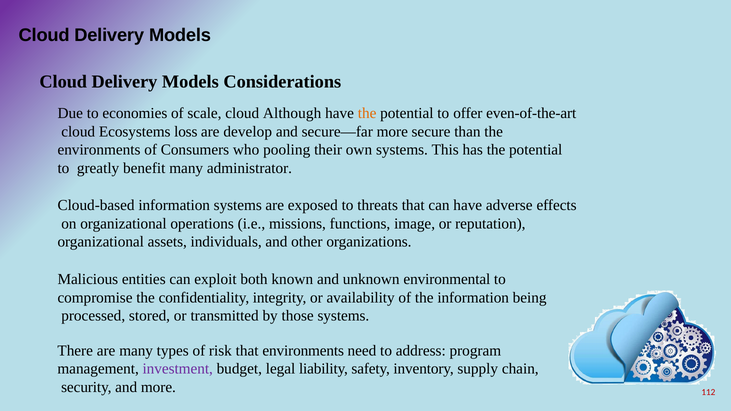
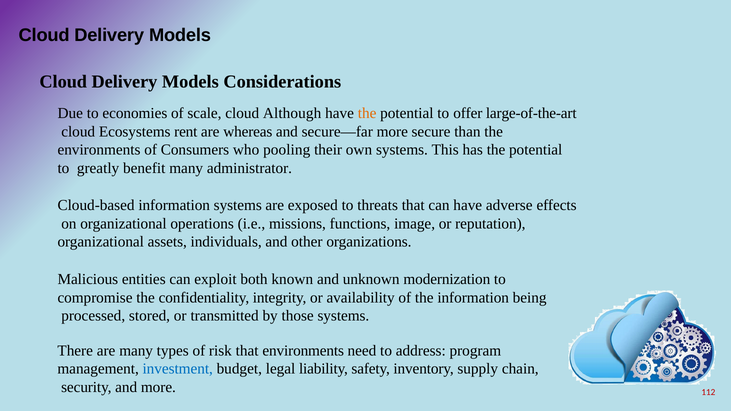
even-of-the-art: even-of-the-art -> large-of-the-art
loss: loss -> rent
develop: develop -> whereas
environmental: environmental -> modernization
investment colour: purple -> blue
